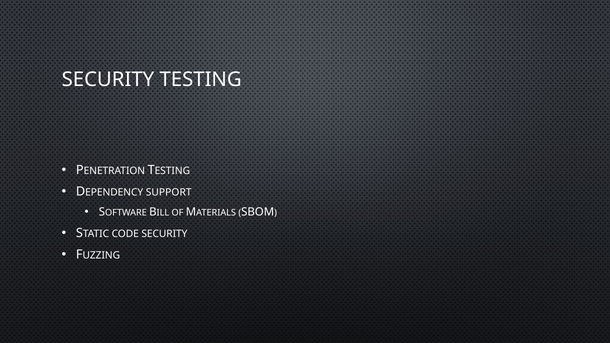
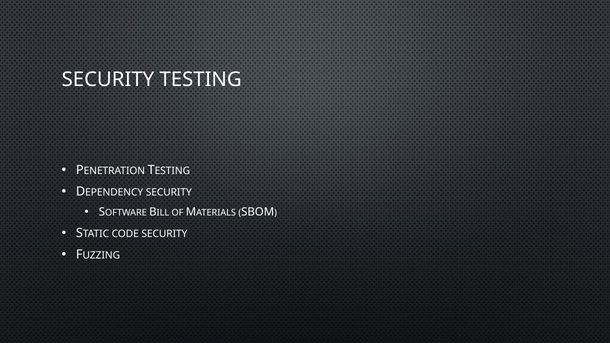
SUPPORT at (169, 193): SUPPORT -> SECURITY
